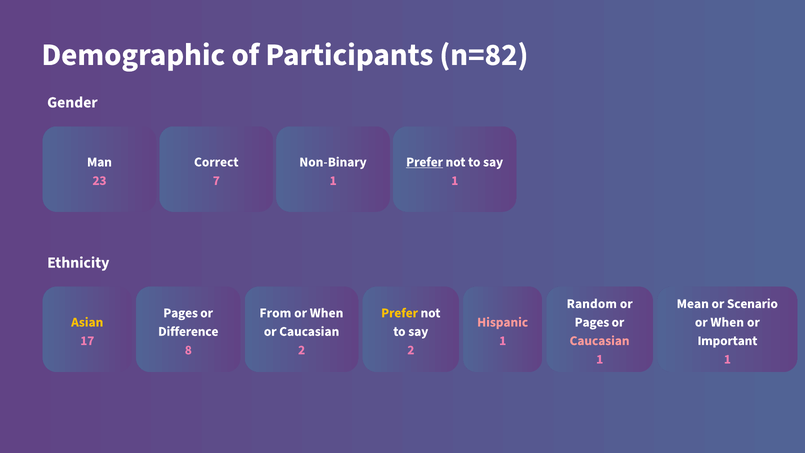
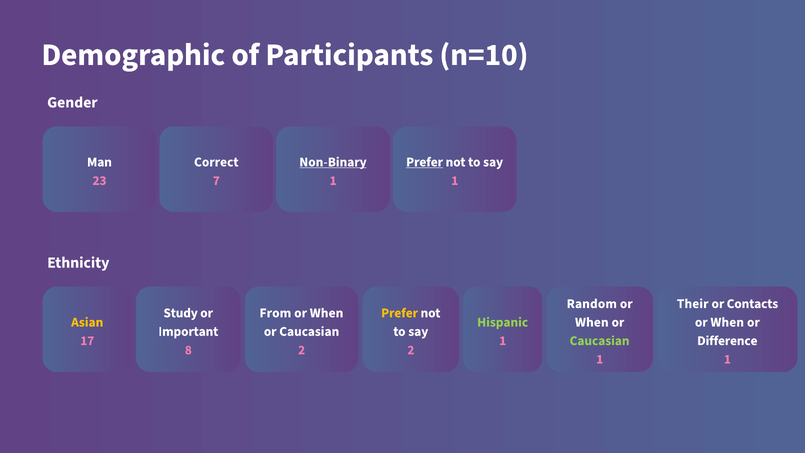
n=82: n=82 -> n=10
Non-Binary underline: none -> present
Mean: Mean -> Their
Scenario: Scenario -> Contacts
Pages at (181, 313): Pages -> Study
Hispanic colour: pink -> light green
Pages at (592, 322): Pages -> When
Difference: Difference -> Important
Caucasian at (600, 341) colour: pink -> light green
Important: Important -> Difference
